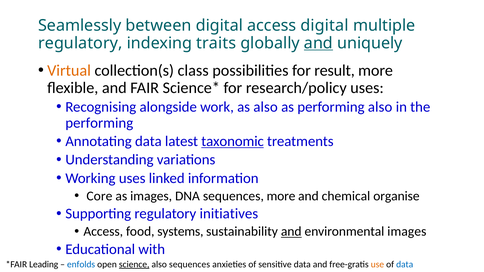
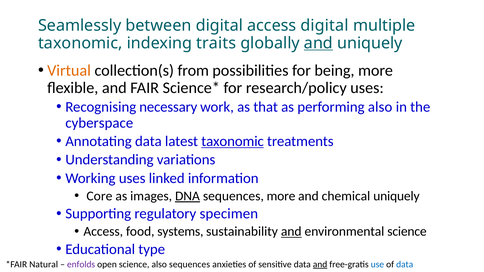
regulatory at (80, 43): regulatory -> taxonomic
class: class -> from
result: result -> being
alongside: alongside -> necessary
as also: also -> that
performing at (99, 123): performing -> cyberspace
DNA underline: none -> present
chemical organise: organise -> uniquely
initiatives: initiatives -> specimen
environmental images: images -> science
with: with -> type
Leading: Leading -> Natural
enfolds colour: blue -> purple
science at (134, 265) underline: present -> none
and at (320, 265) underline: none -> present
use colour: orange -> blue
